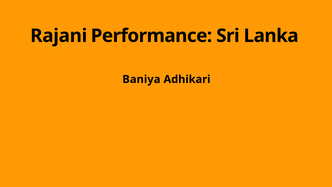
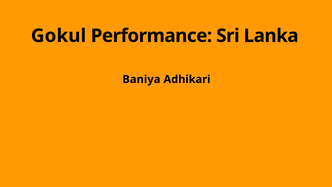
Rajani: Rajani -> Gokul
